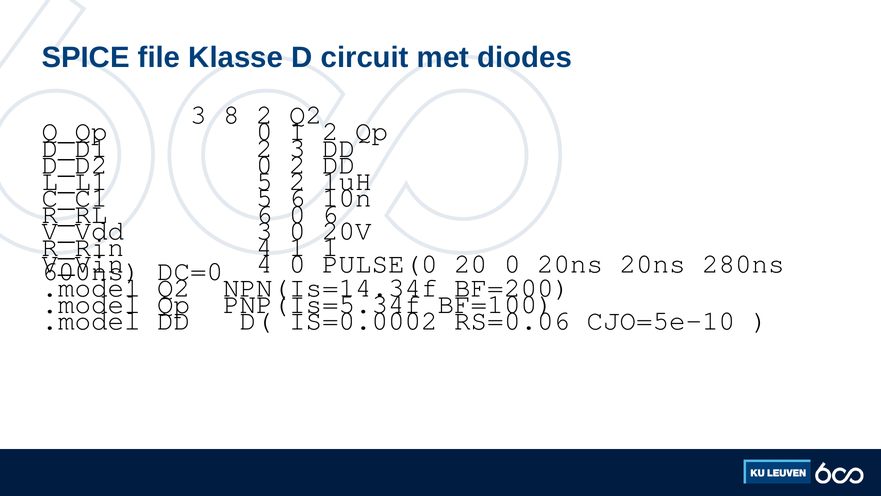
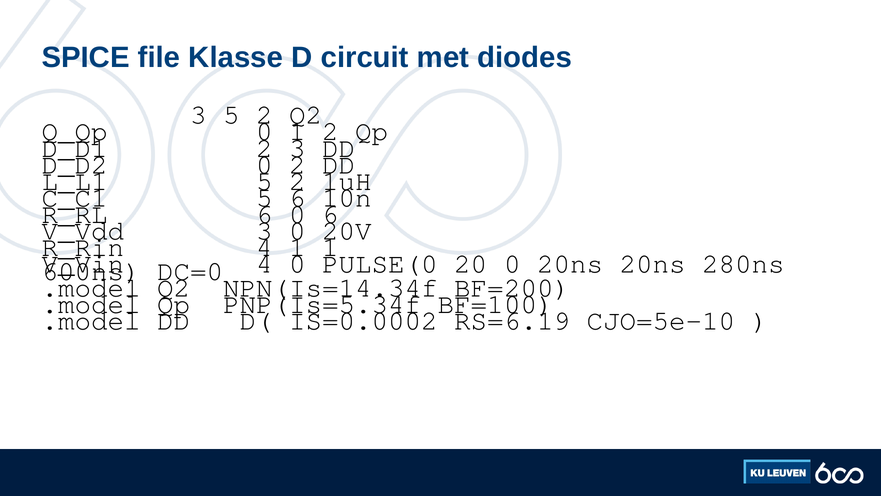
3 8: 8 -> 5
RS=0.06: RS=0.06 -> RS=6.19
